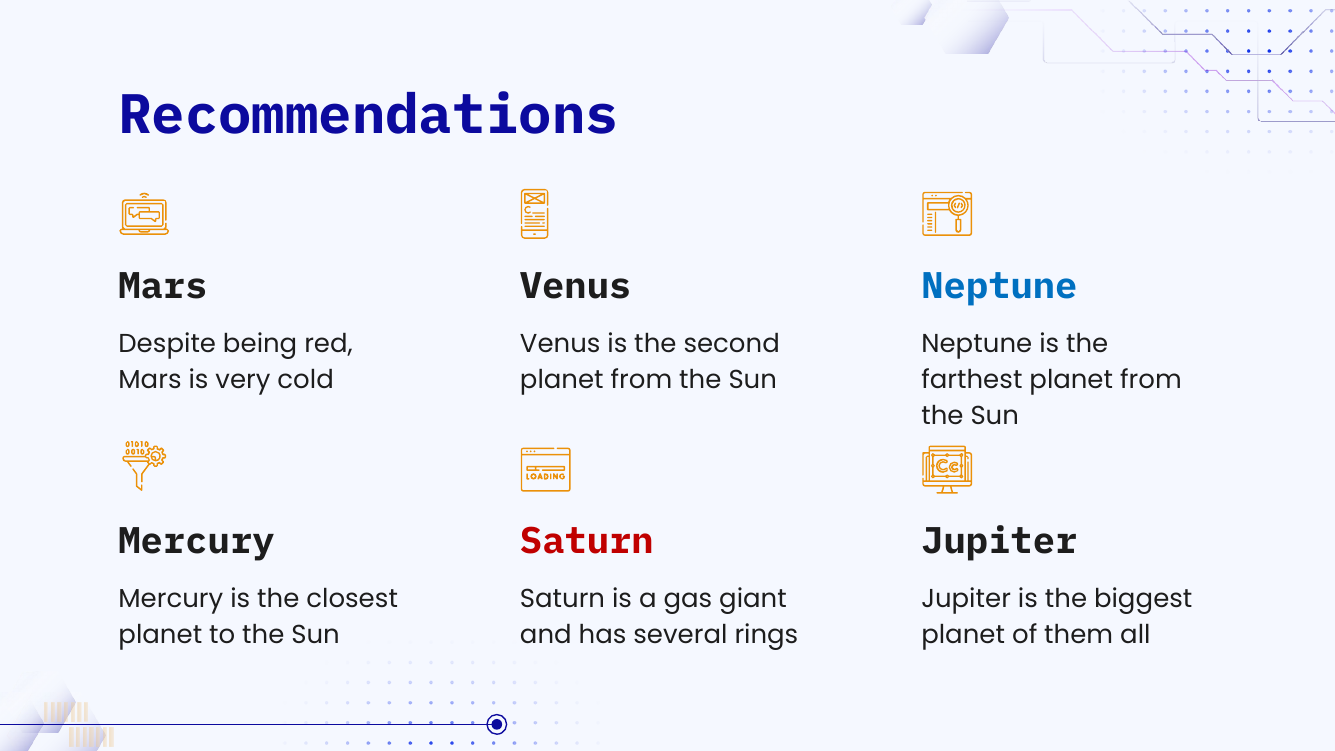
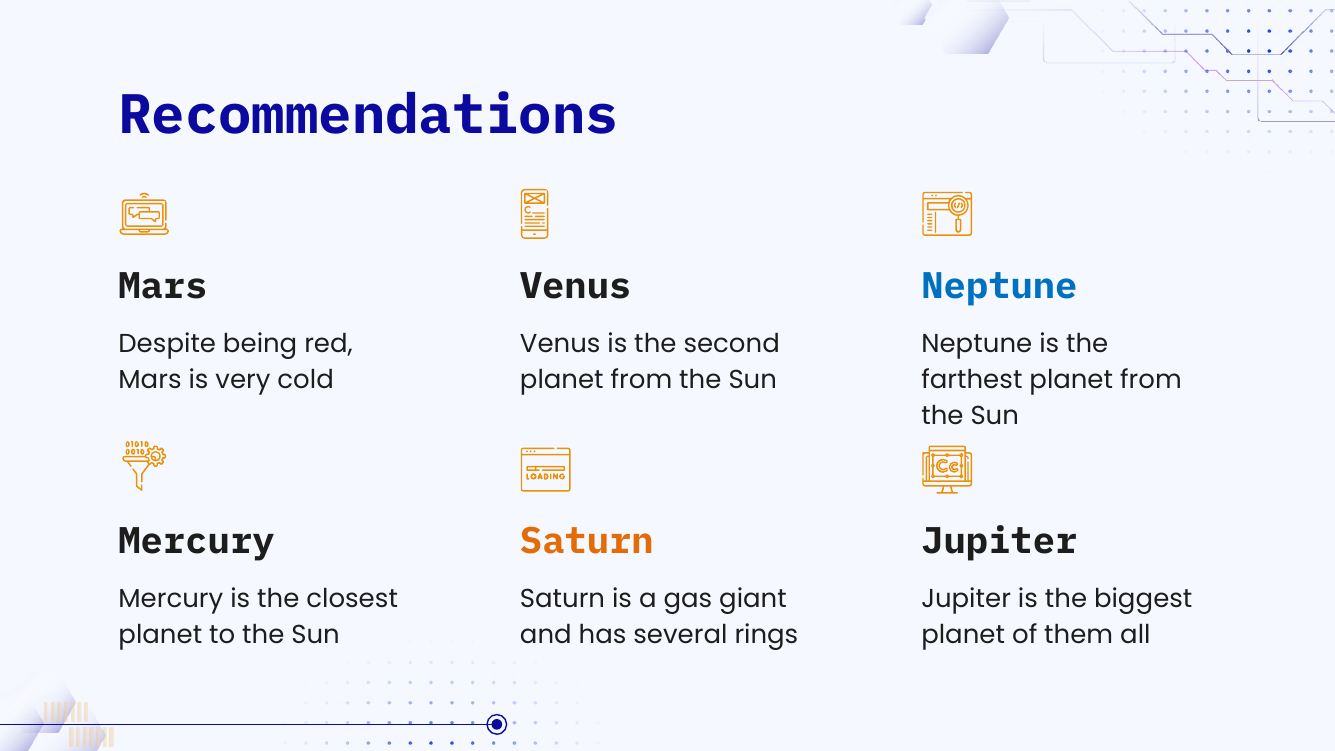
Saturn at (587, 542) colour: red -> orange
